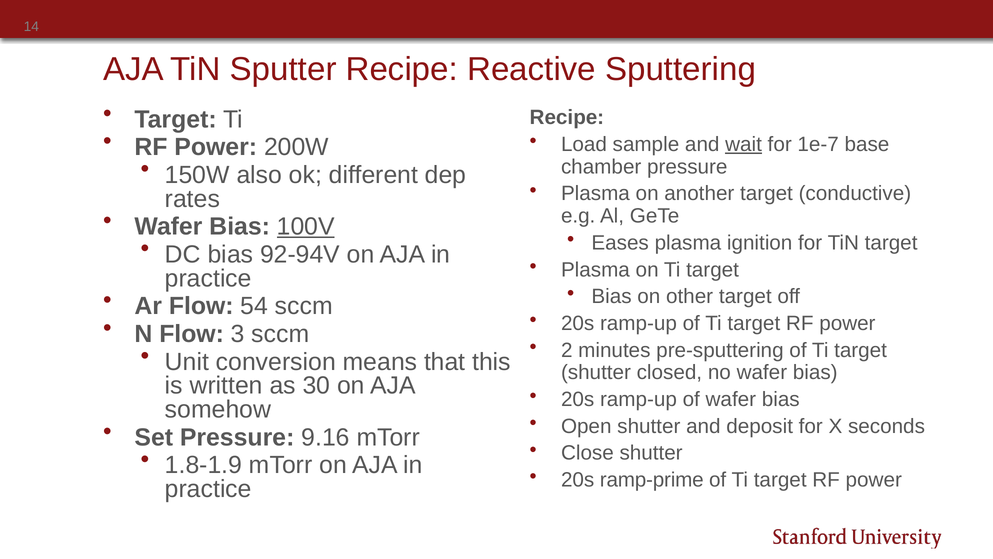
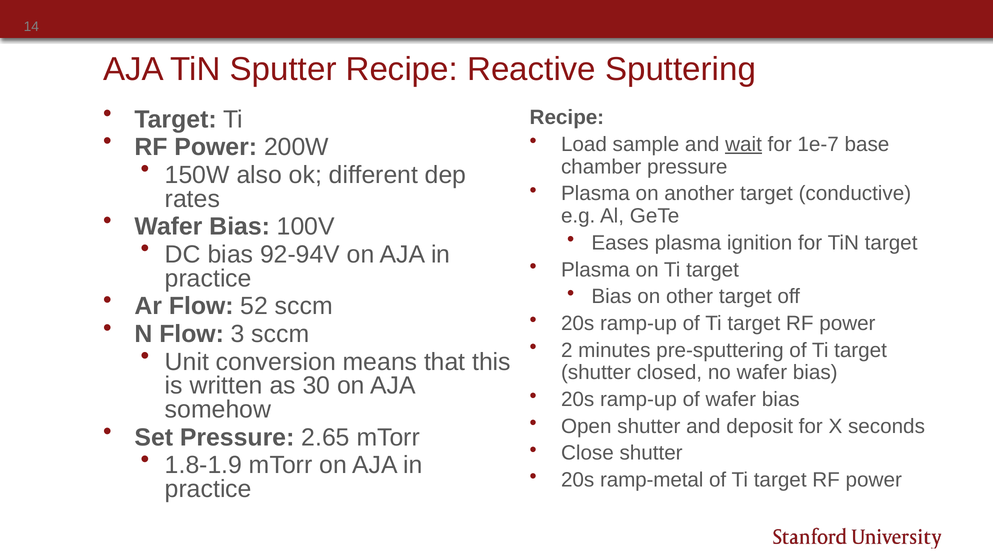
100V underline: present -> none
54: 54 -> 52
9.16: 9.16 -> 2.65
ramp-prime: ramp-prime -> ramp-metal
